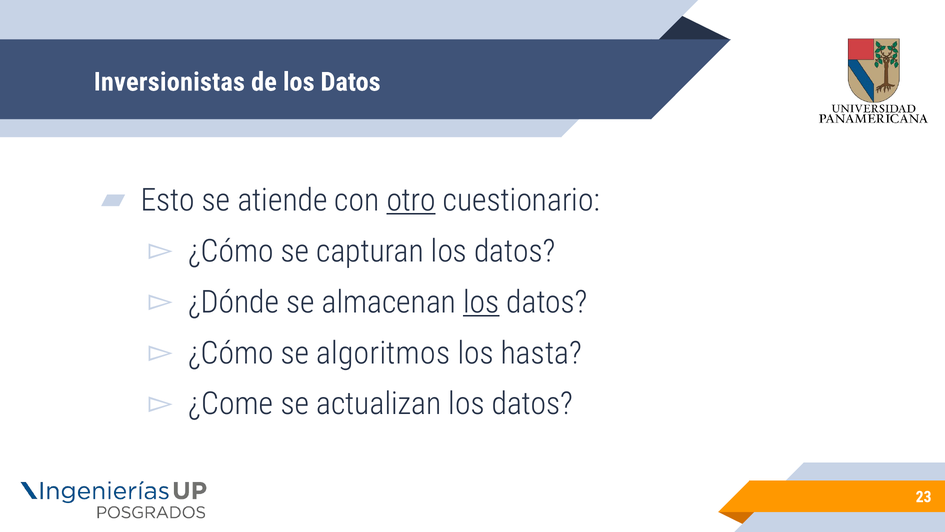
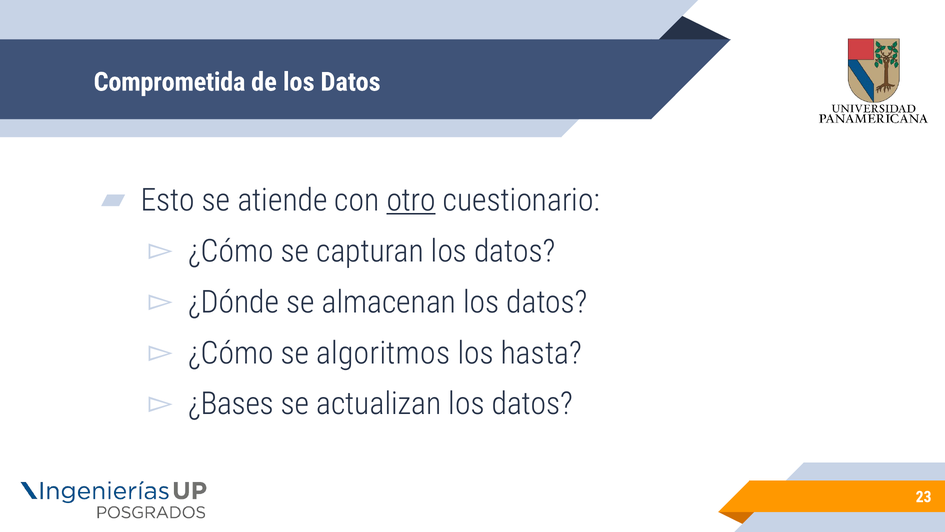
Inversionistas: Inversionistas -> Comprometida
los at (481, 302) underline: present -> none
¿Come: ¿Come -> ¿Bases
